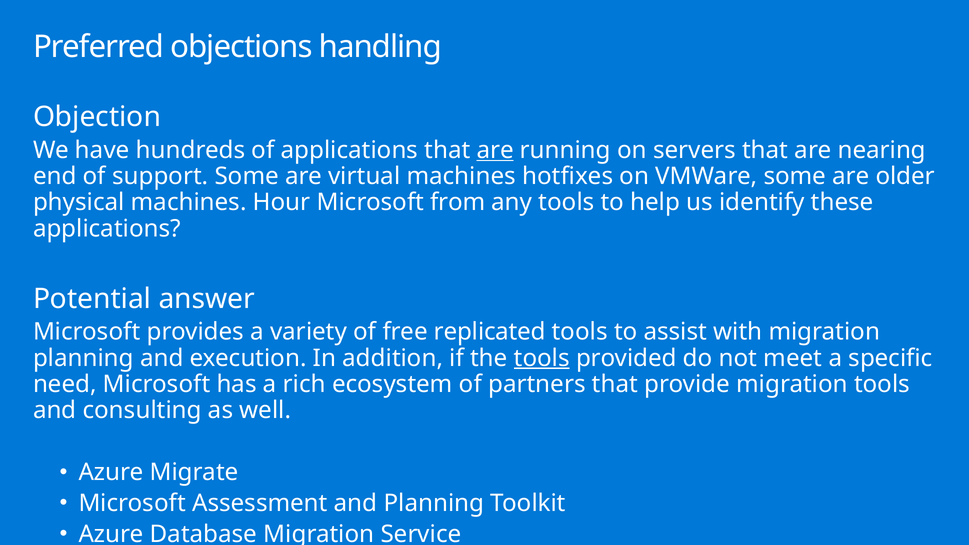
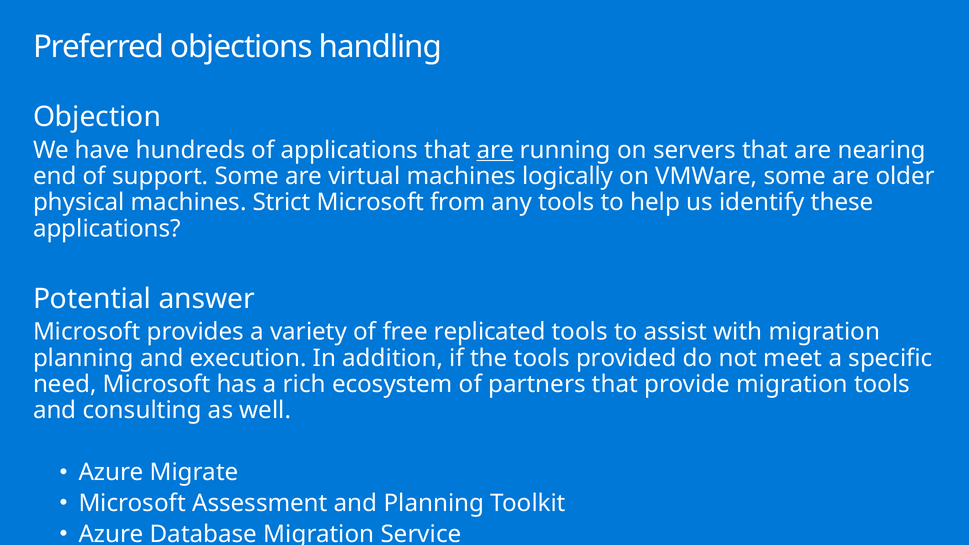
hotfixes: hotfixes -> logically
Hour: Hour -> Strict
tools at (542, 358) underline: present -> none
